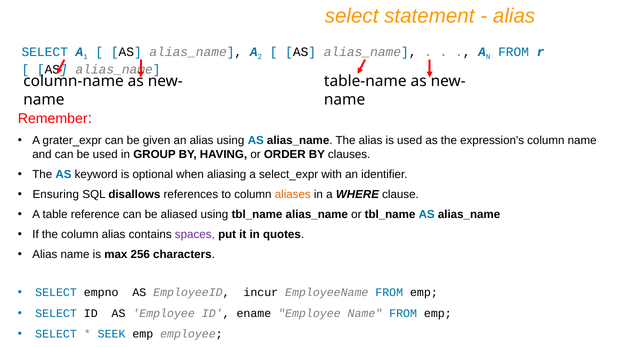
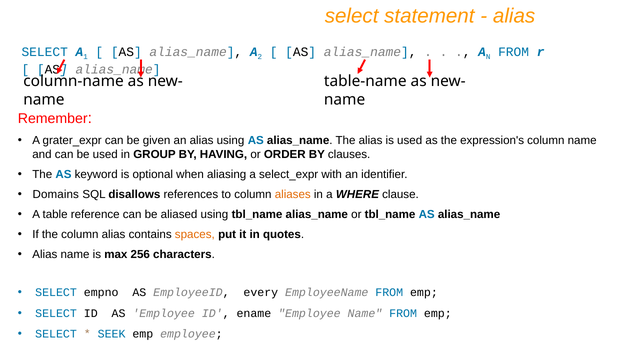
Ensuring: Ensuring -> Domains
spaces colour: purple -> orange
incur: incur -> every
